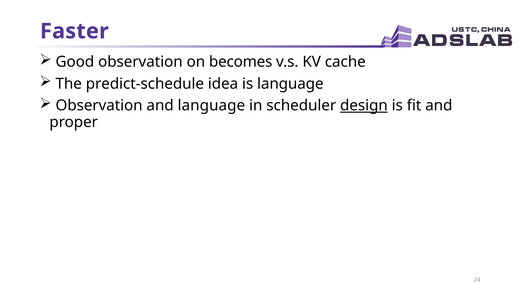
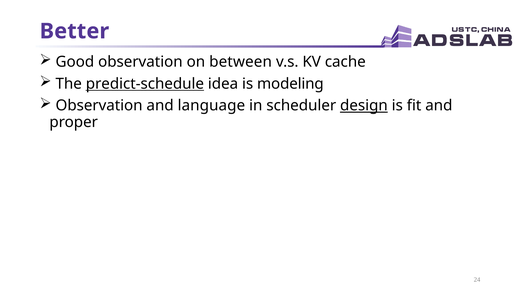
Faster: Faster -> Better
becomes: becomes -> between
predict-schedule underline: none -> present
is language: language -> modeling
